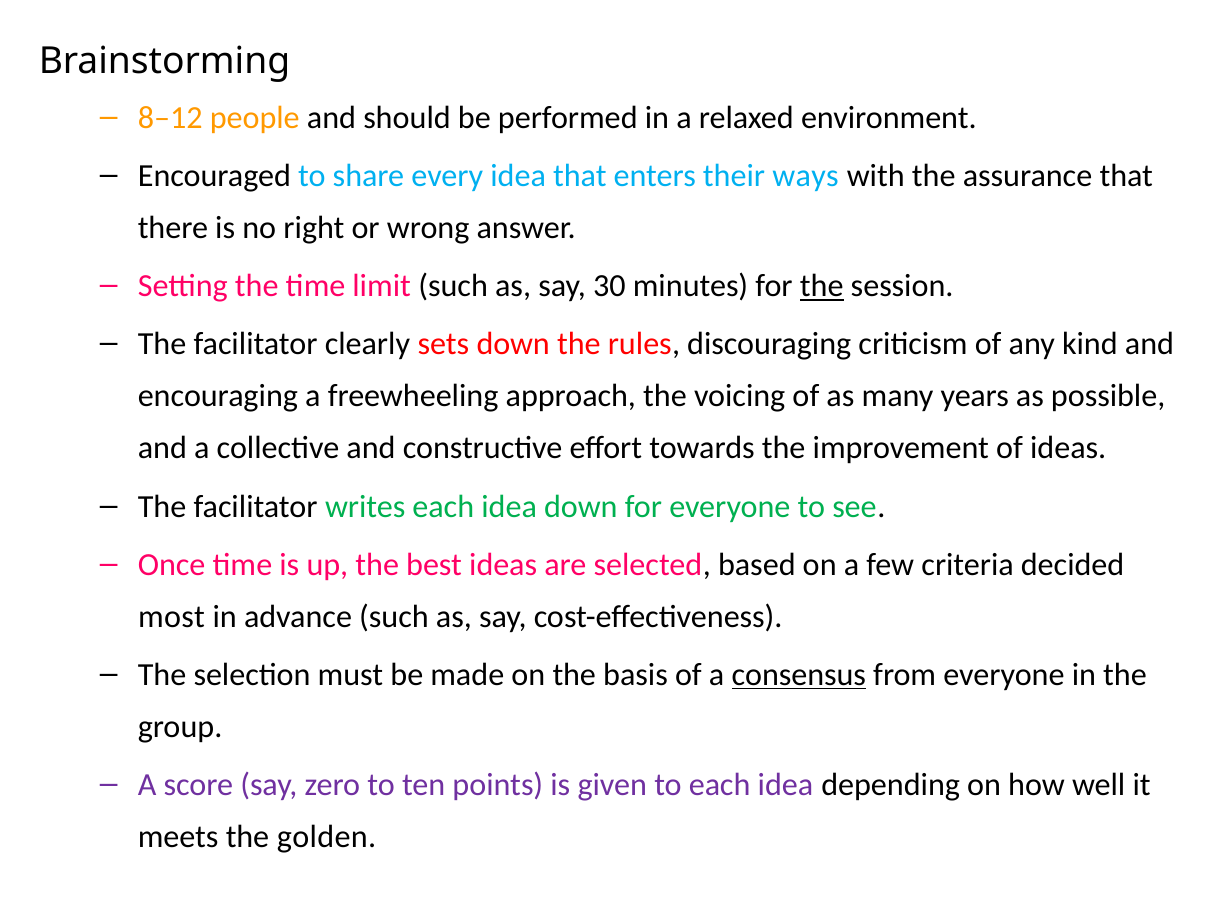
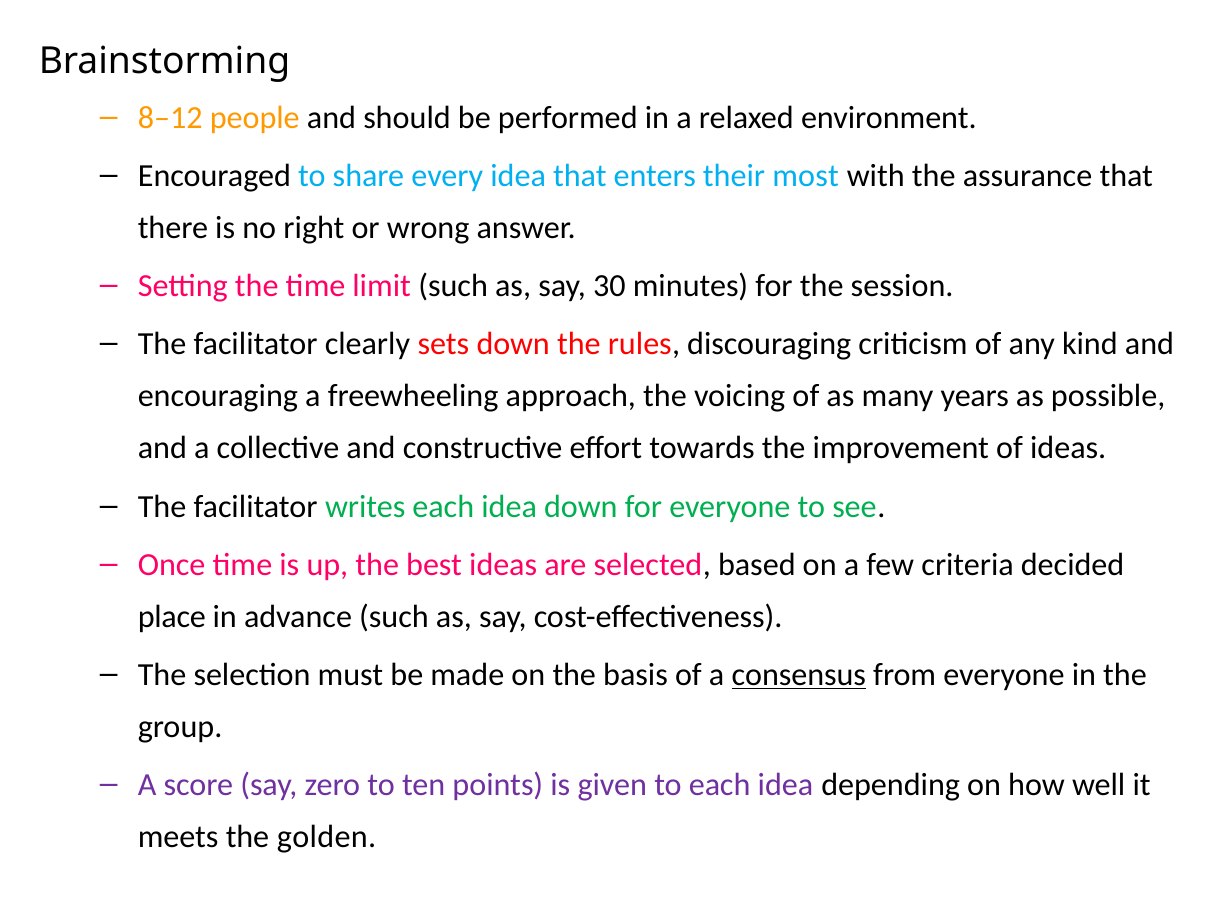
ways: ways -> most
the at (822, 286) underline: present -> none
most: most -> place
